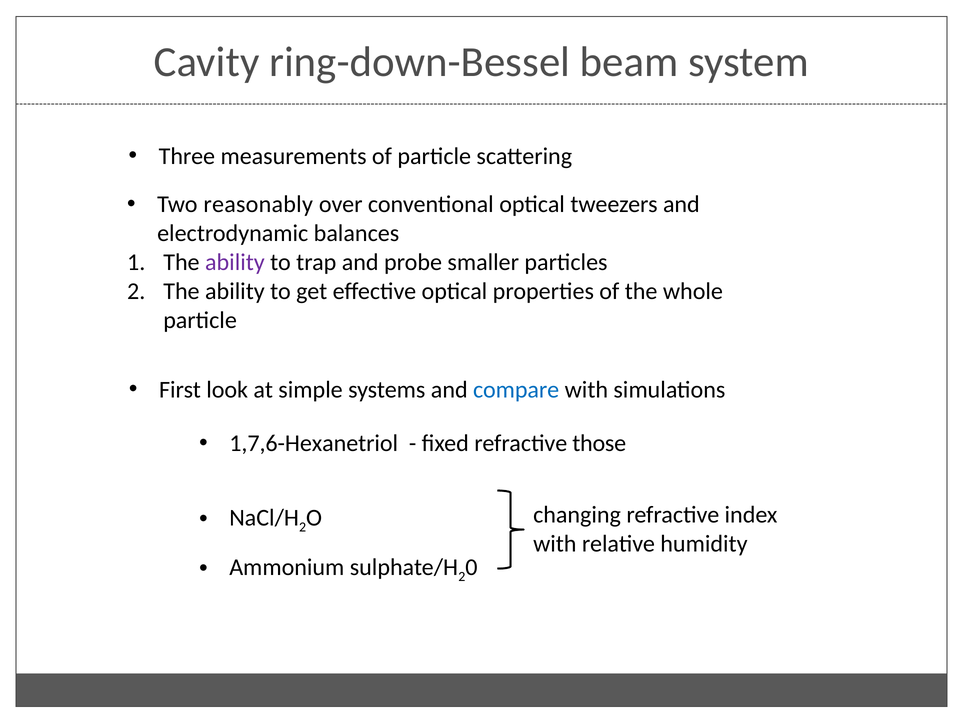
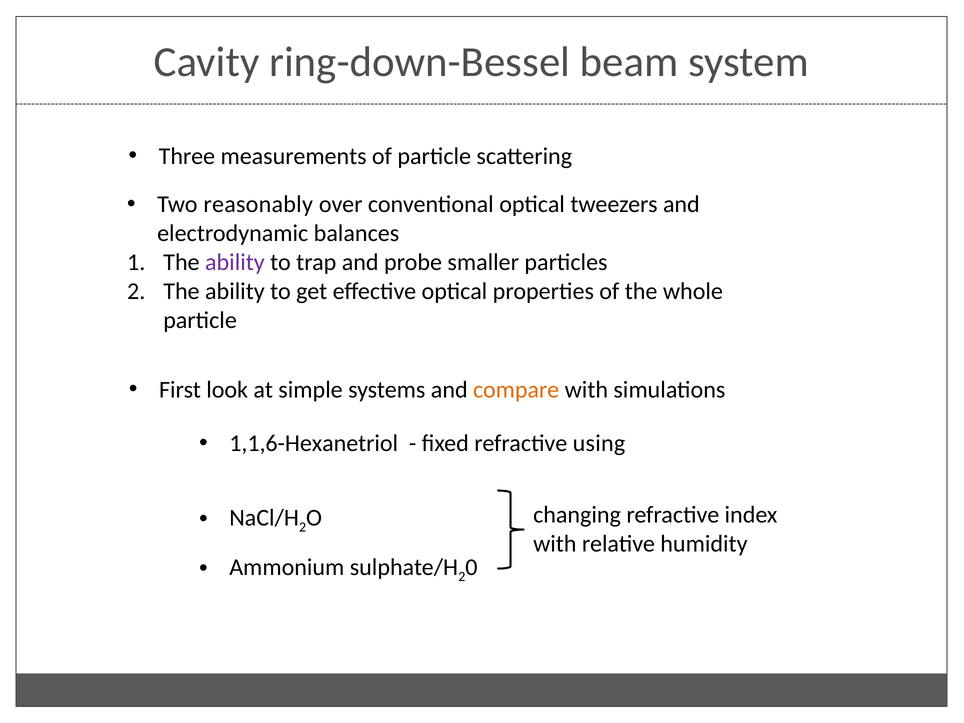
compare colour: blue -> orange
1,7,6-Hexanetriol: 1,7,6-Hexanetriol -> 1,1,6-Hexanetriol
those: those -> using
